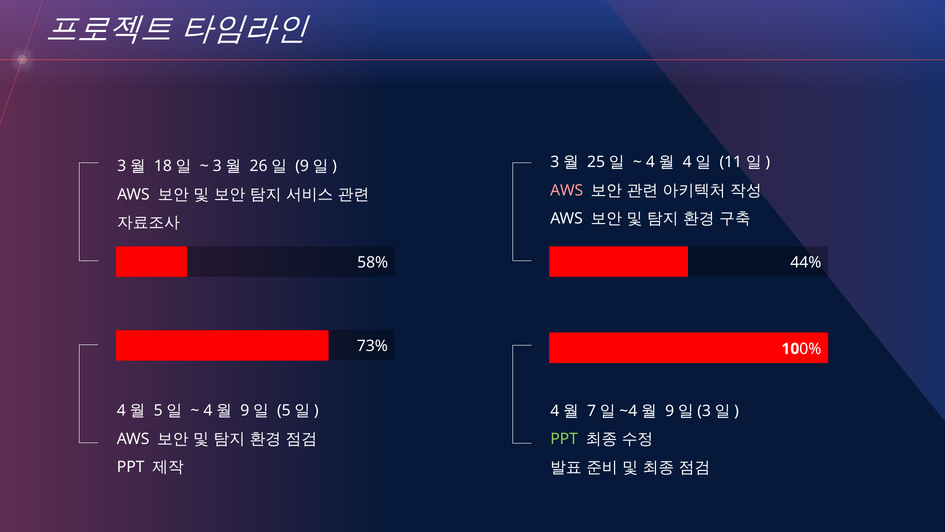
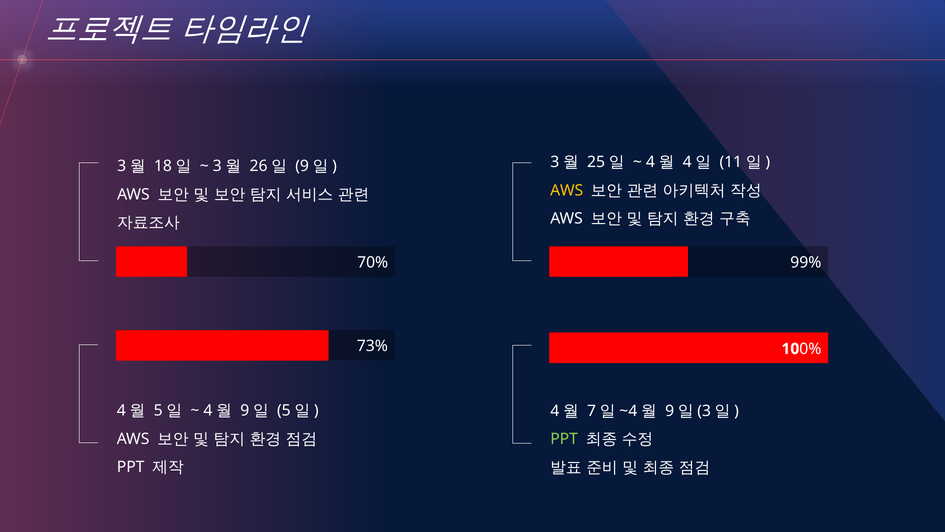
AWS at (567, 190) colour: pink -> yellow
58%: 58% -> 70%
44%: 44% -> 99%
